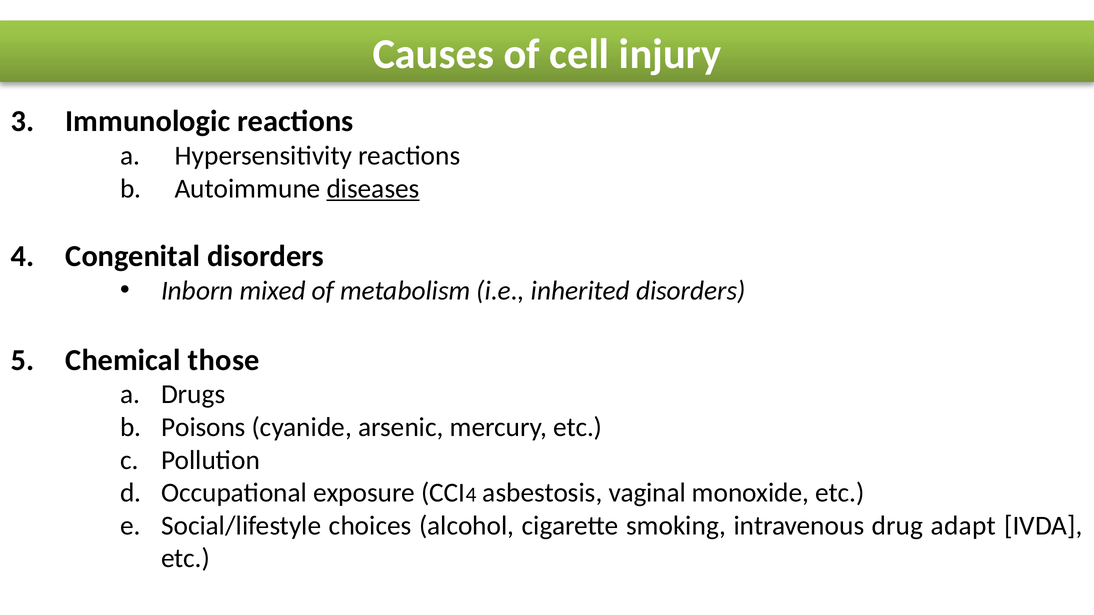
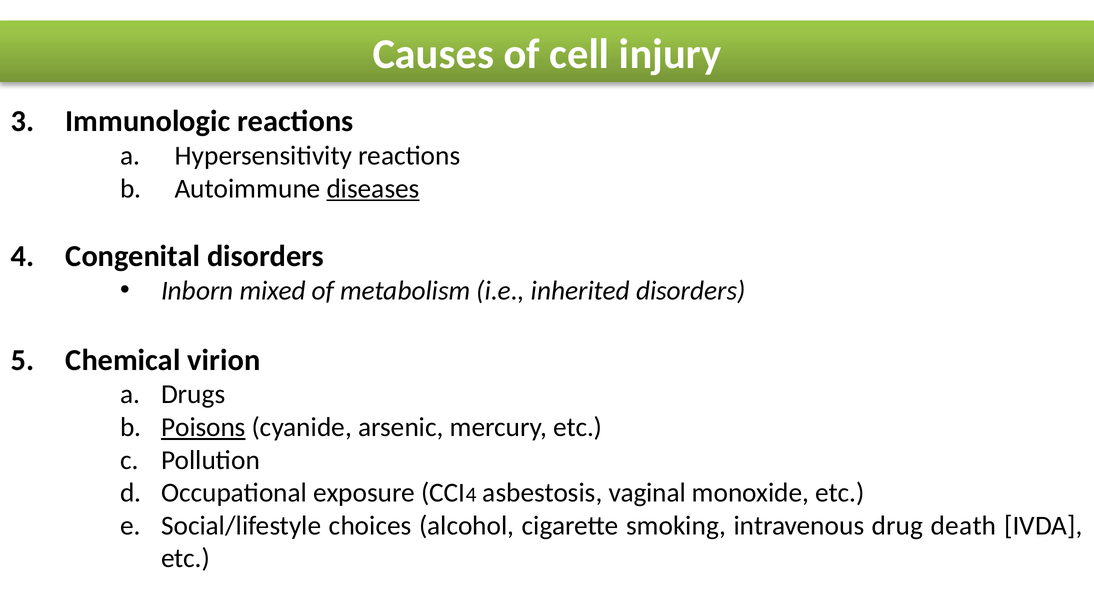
those: those -> virion
Poisons underline: none -> present
adapt: adapt -> death
